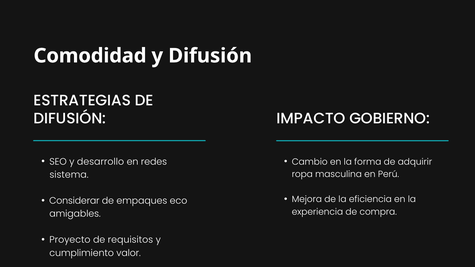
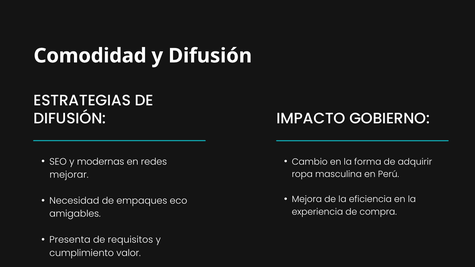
desarrollo: desarrollo -> modernas
sistema: sistema -> mejorar
Considerar: Considerar -> Necesidad
Proyecto: Proyecto -> Presenta
